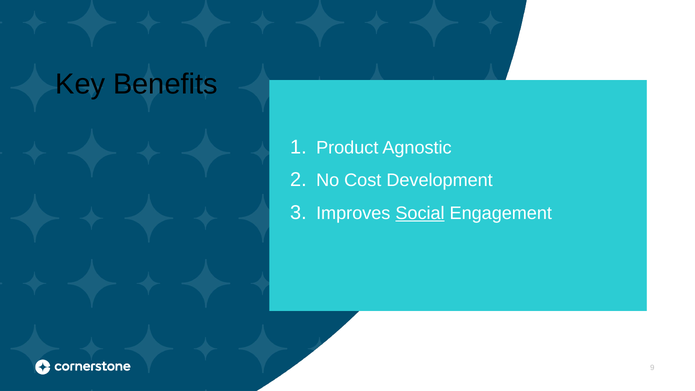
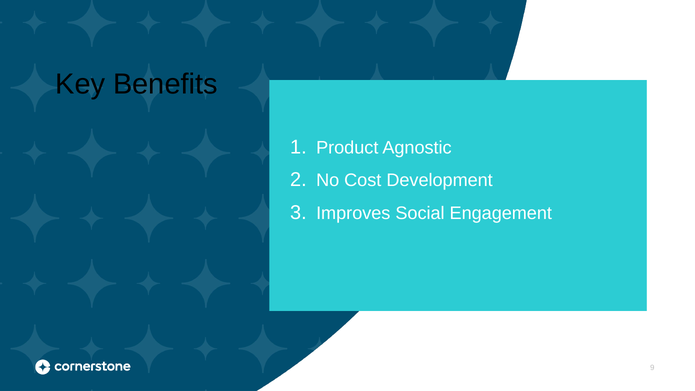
Social underline: present -> none
